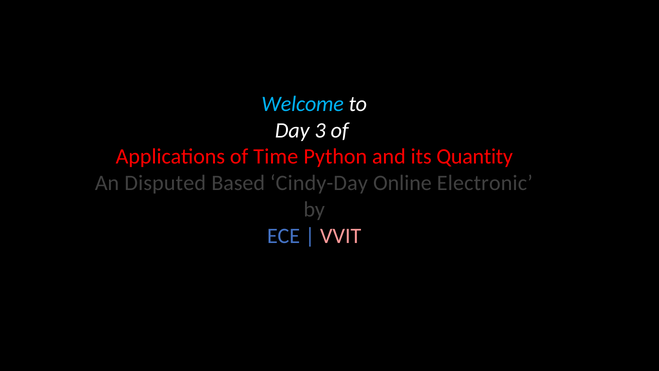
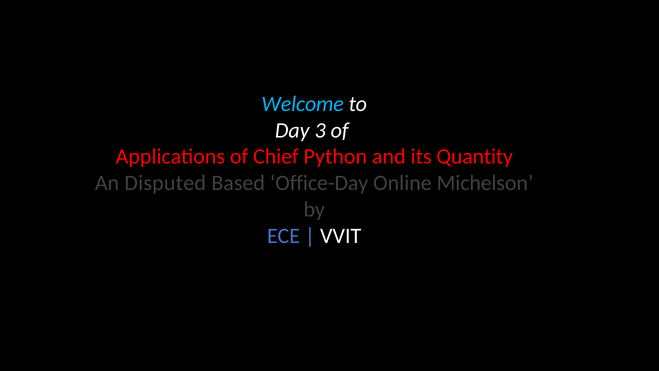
Time: Time -> Chief
Cindy-Day: Cindy-Day -> Office-Day
Electronic: Electronic -> Michelson
VVIT colour: pink -> white
